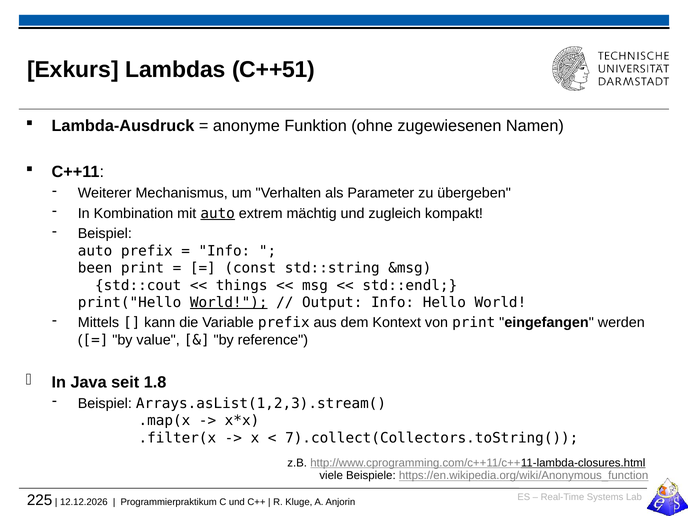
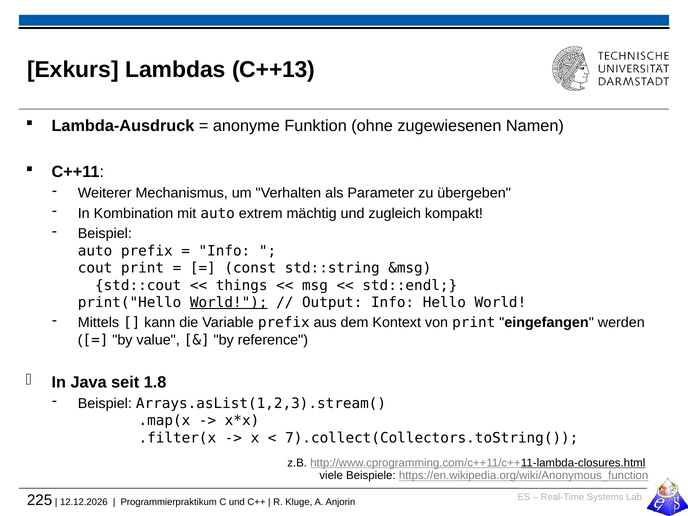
C++51: C++51 -> C++13
auto at (218, 213) underline: present -> none
been: been -> cout
